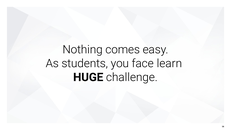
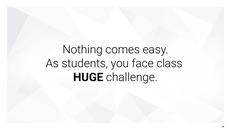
learn: learn -> class
